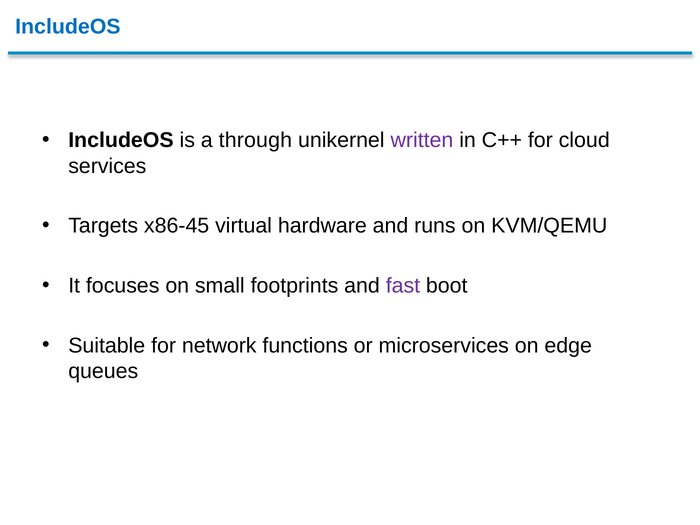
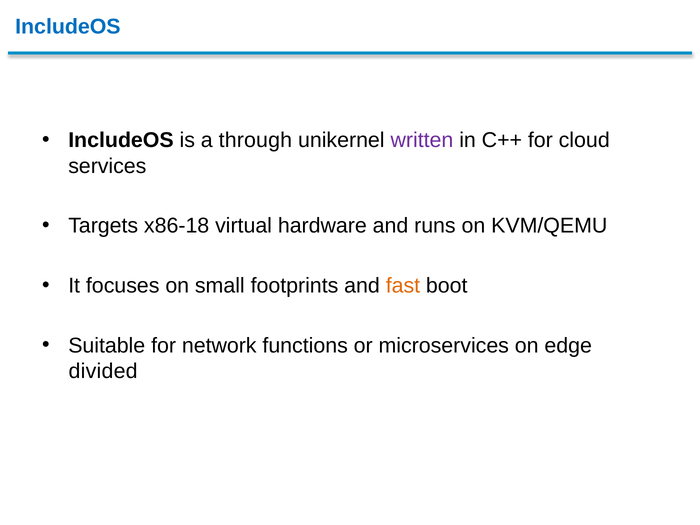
x86-45: x86-45 -> x86-18
fast colour: purple -> orange
queues: queues -> divided
